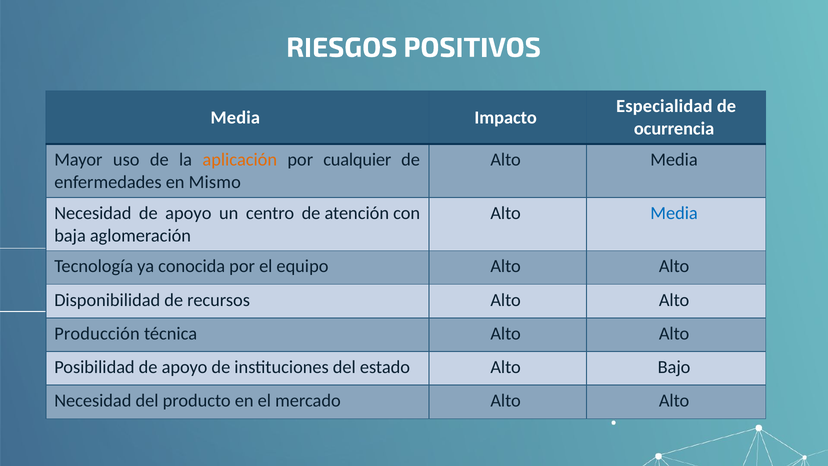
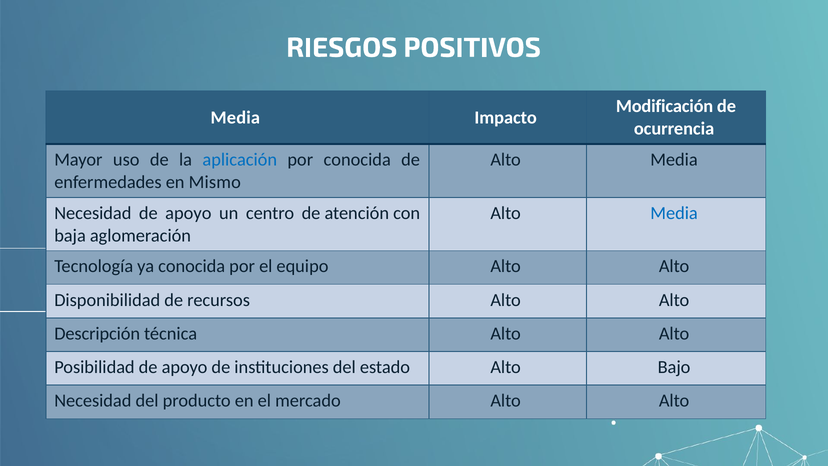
Especialidad: Especialidad -> Modificación
aplicación colour: orange -> blue
por cualquier: cualquier -> conocida
Producción: Producción -> Descripción
